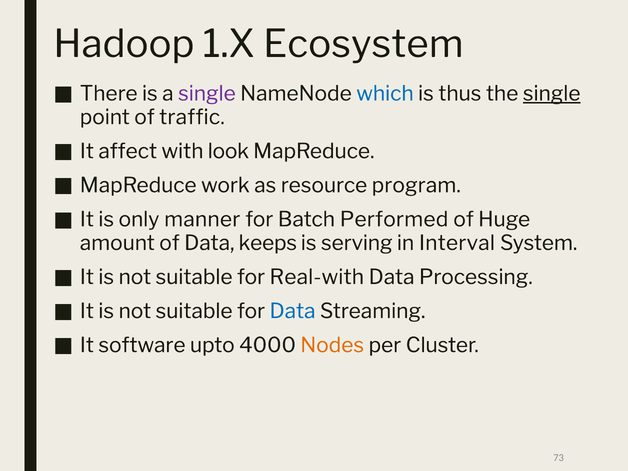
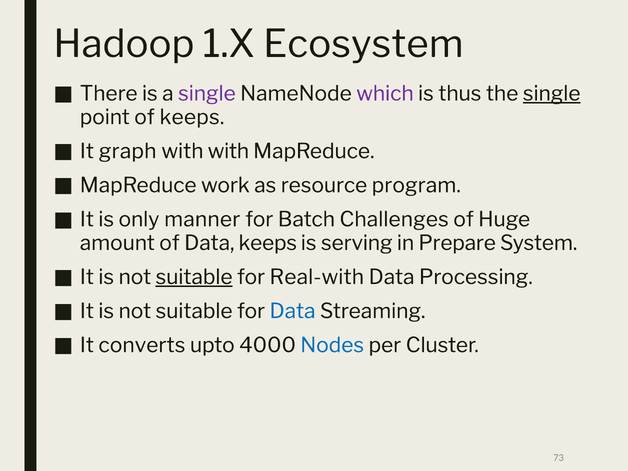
which colour: blue -> purple
of traffic: traffic -> keeps
affect: affect -> graph
with look: look -> with
Performed: Performed -> Challenges
Interval: Interval -> Prepare
suitable at (194, 277) underline: none -> present
software: software -> converts
Nodes colour: orange -> blue
